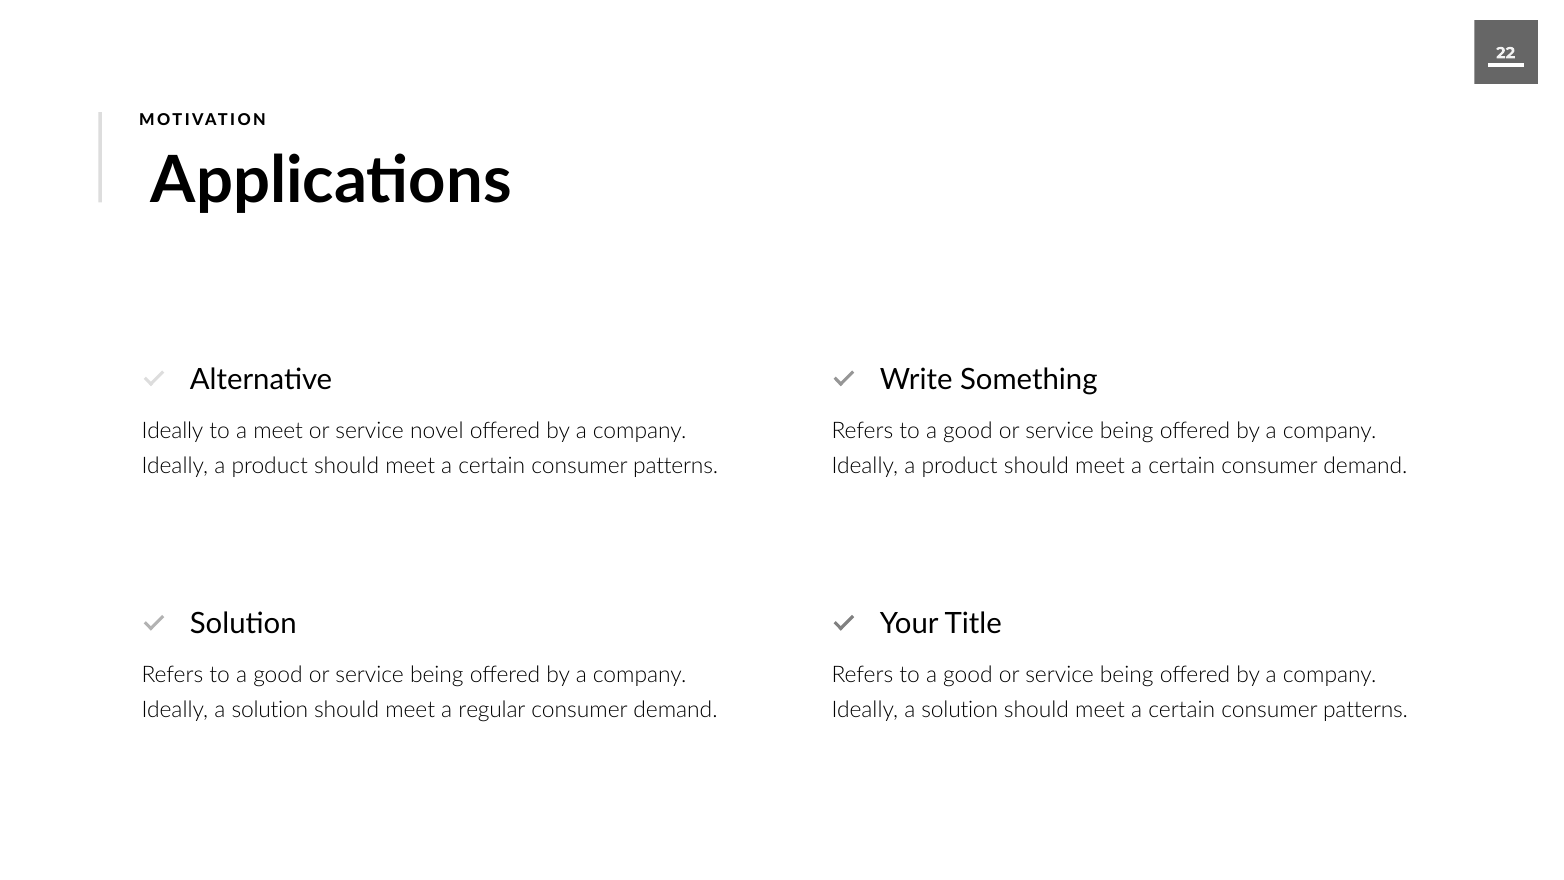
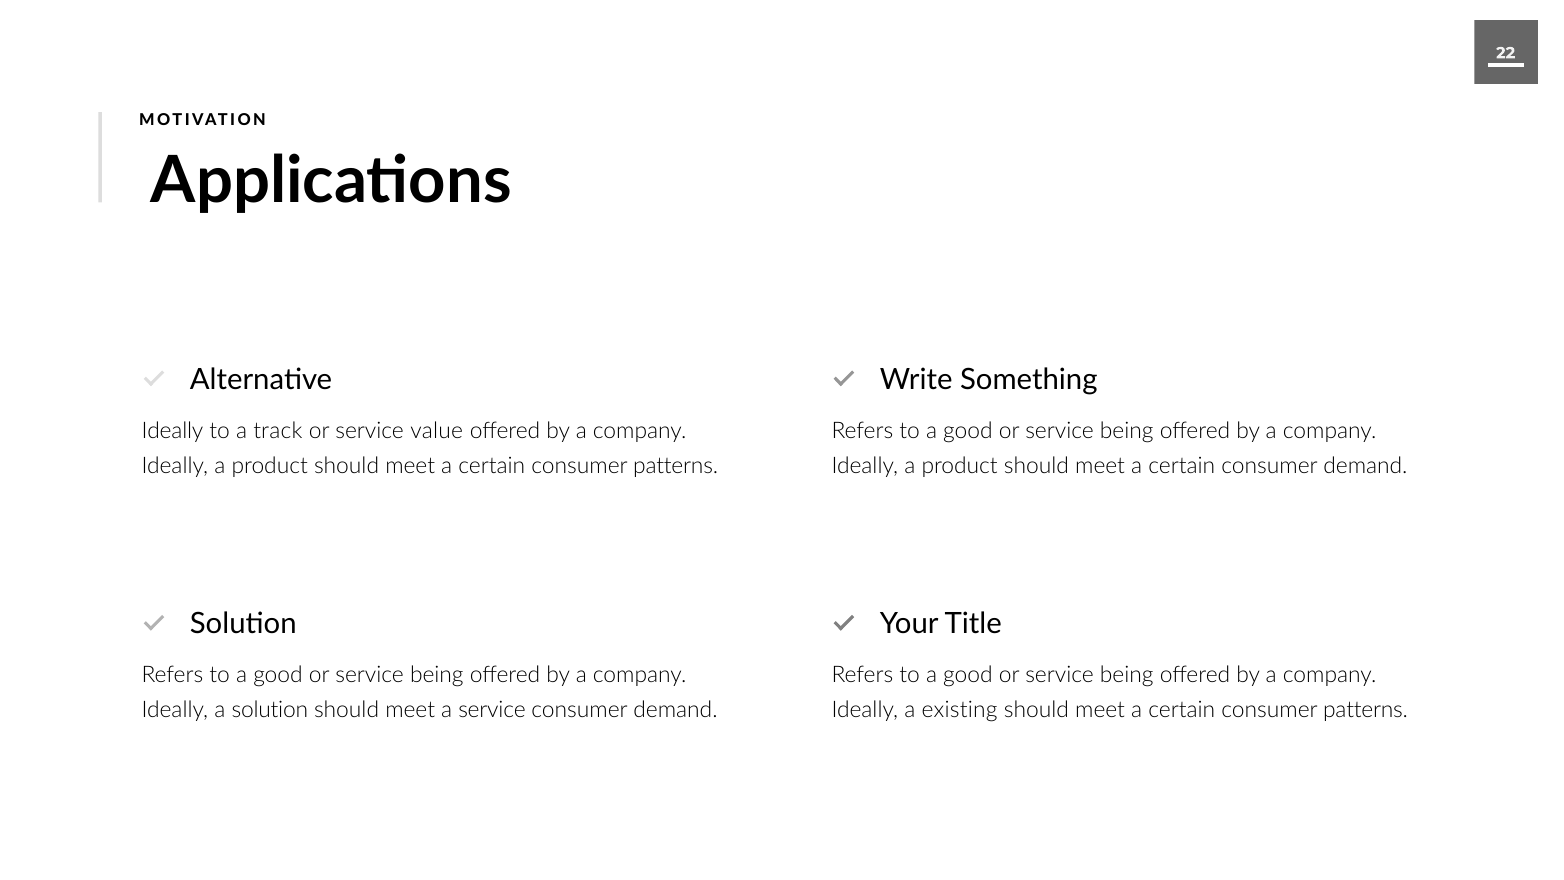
a meet: meet -> track
novel: novel -> value
a regular: regular -> service
solution at (960, 710): solution -> existing
